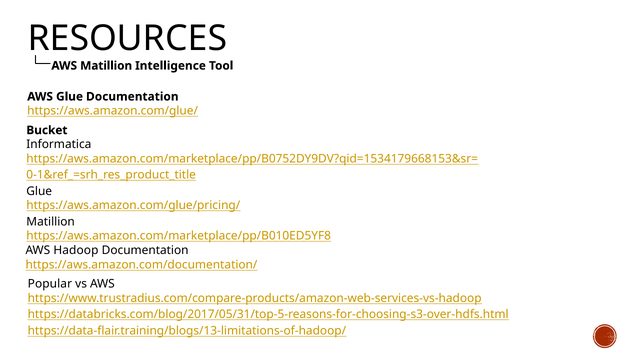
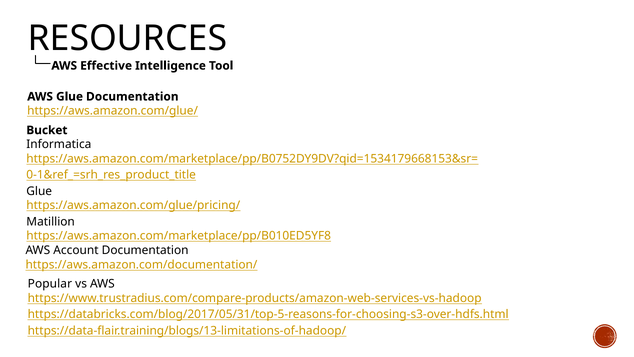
AWS Matillion: Matillion -> Effective
Hadoop: Hadoop -> Account
